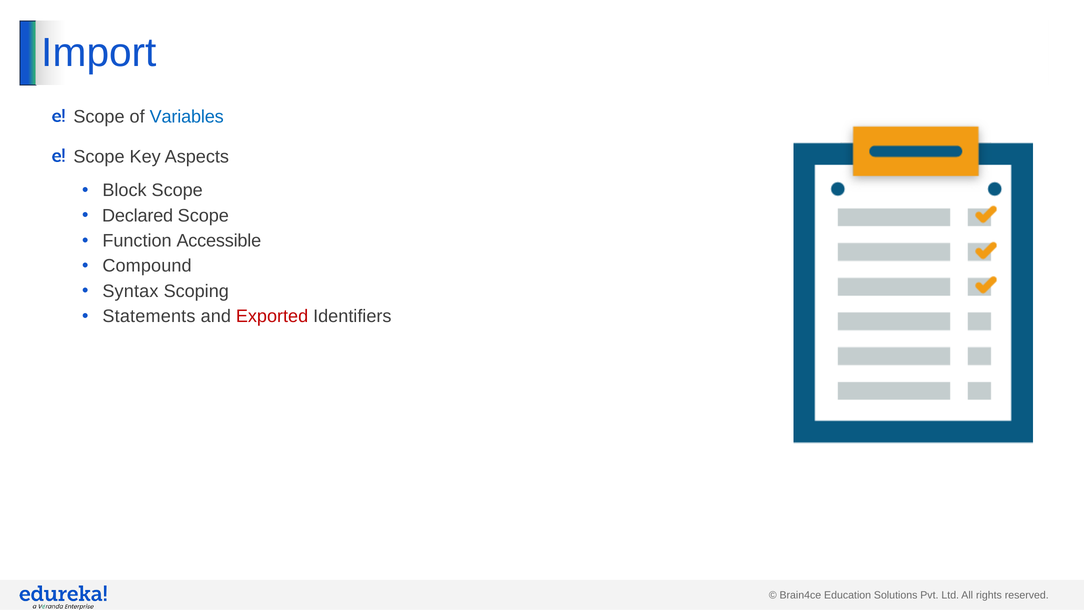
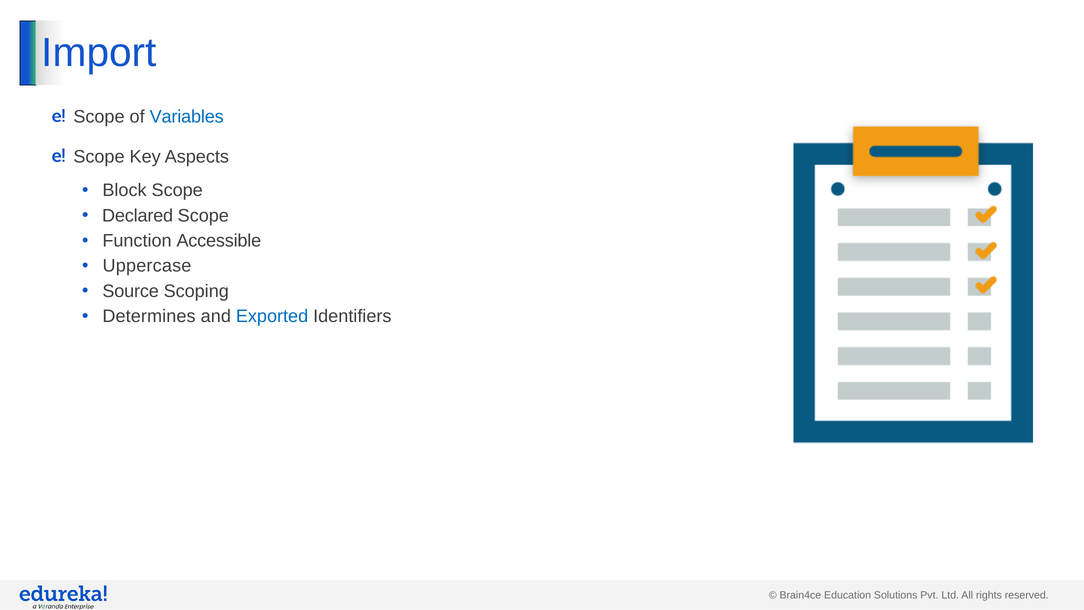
Compound: Compound -> Uppercase
Syntax: Syntax -> Source
Statements: Statements -> Determines
Exported colour: red -> blue
